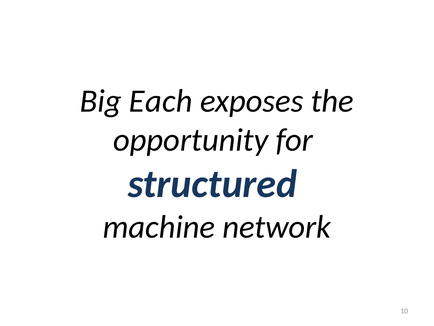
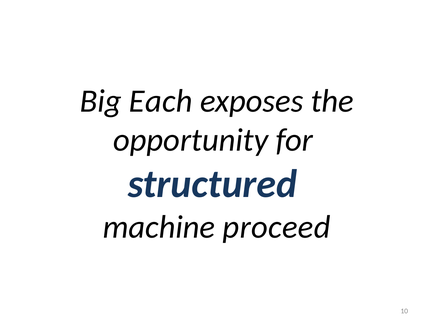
network: network -> proceed
